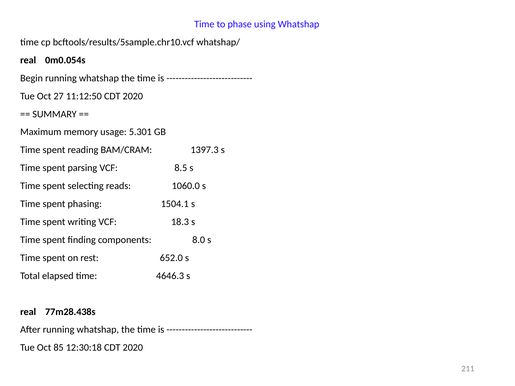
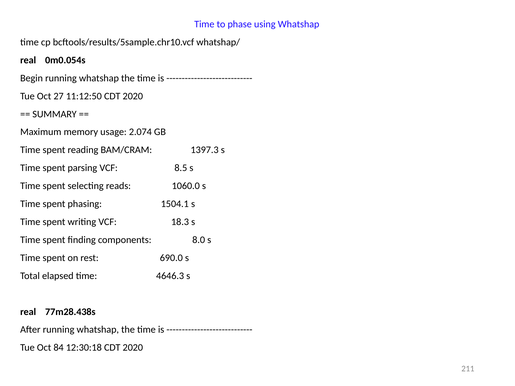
5.301: 5.301 -> 2.074
652.0: 652.0 -> 690.0
85: 85 -> 84
